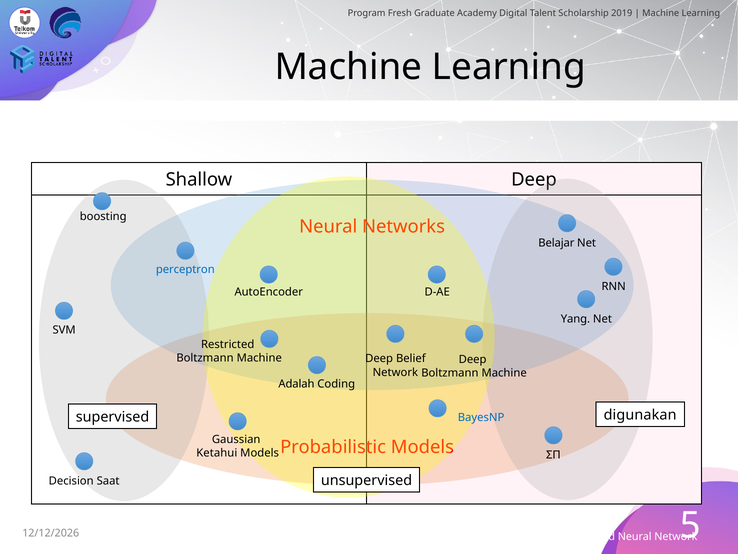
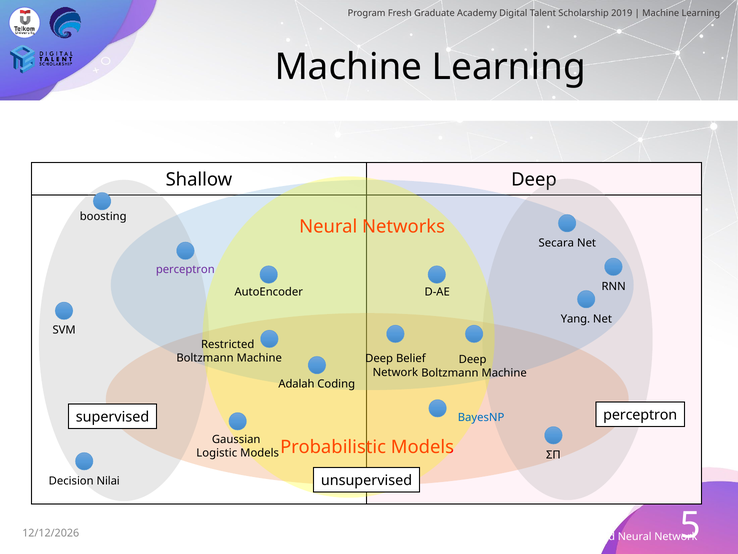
Belajar: Belajar -> Secara
perceptron at (185, 269) colour: blue -> purple
supervised digunakan: digunakan -> perceptron
Ketahui: Ketahui -> Logistic
Saat: Saat -> Nilai
